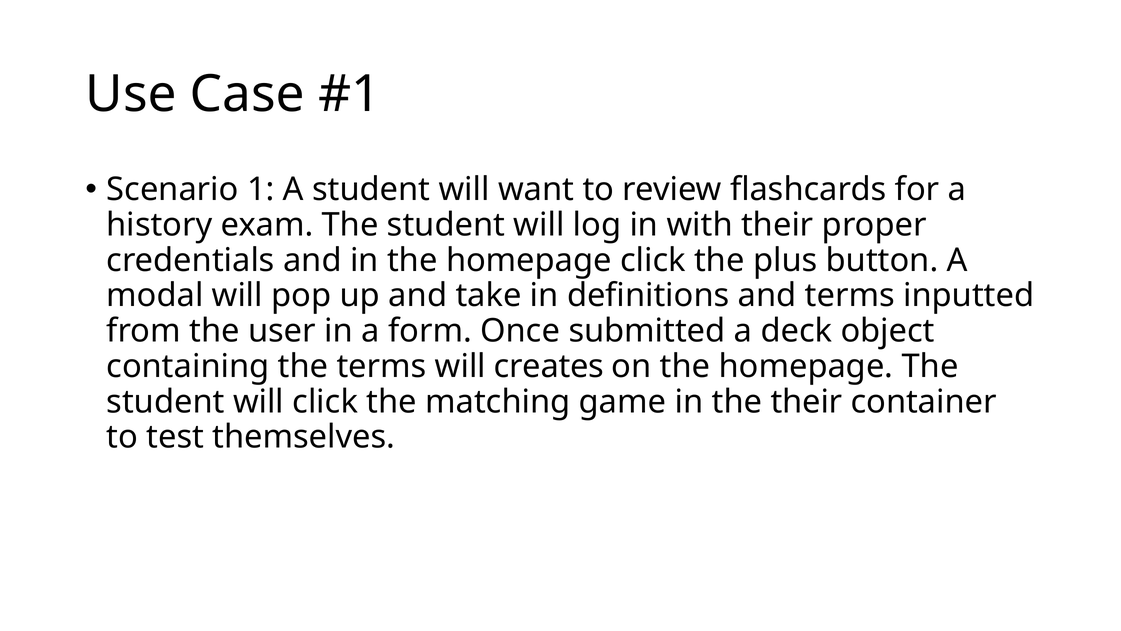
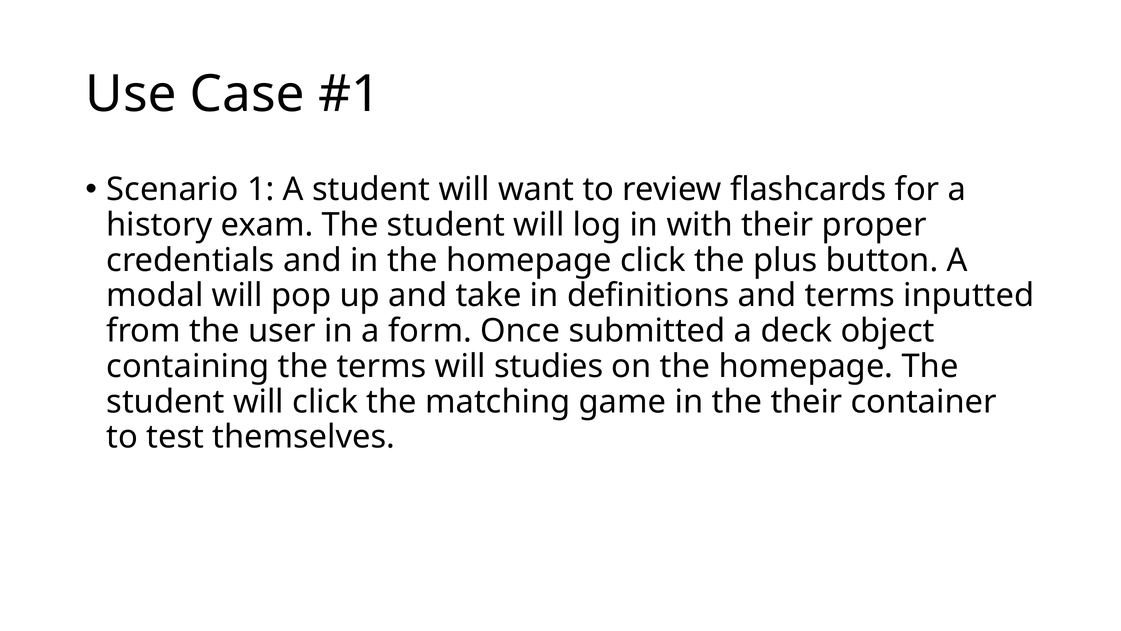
creates: creates -> studies
